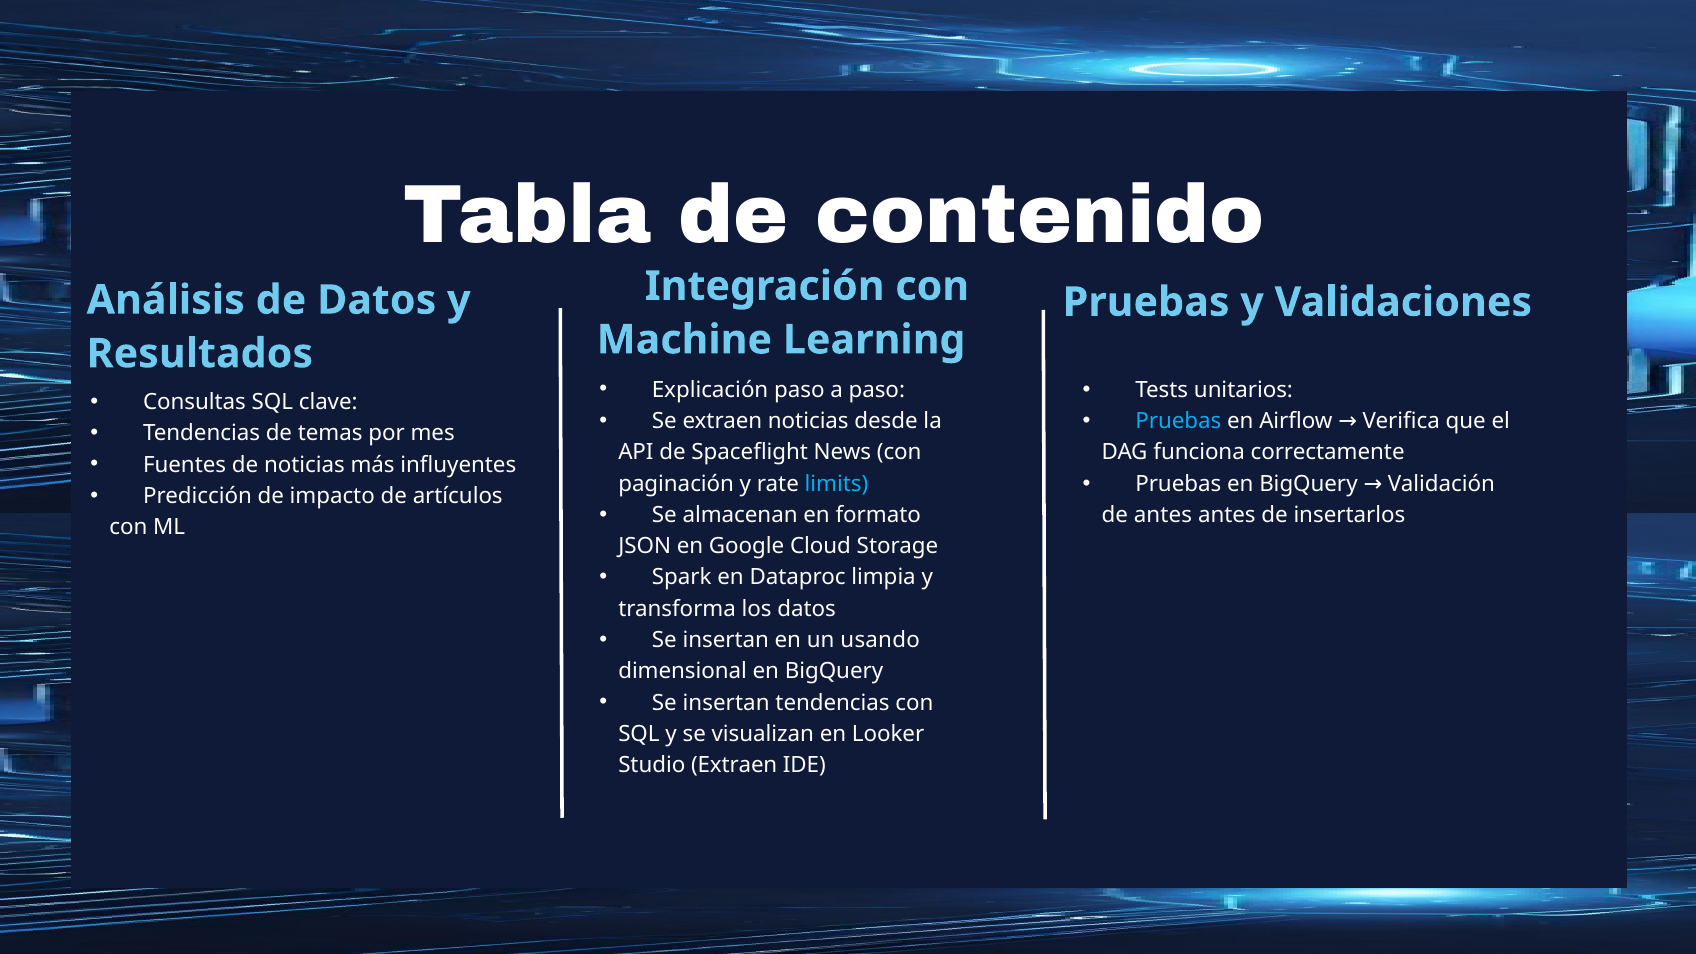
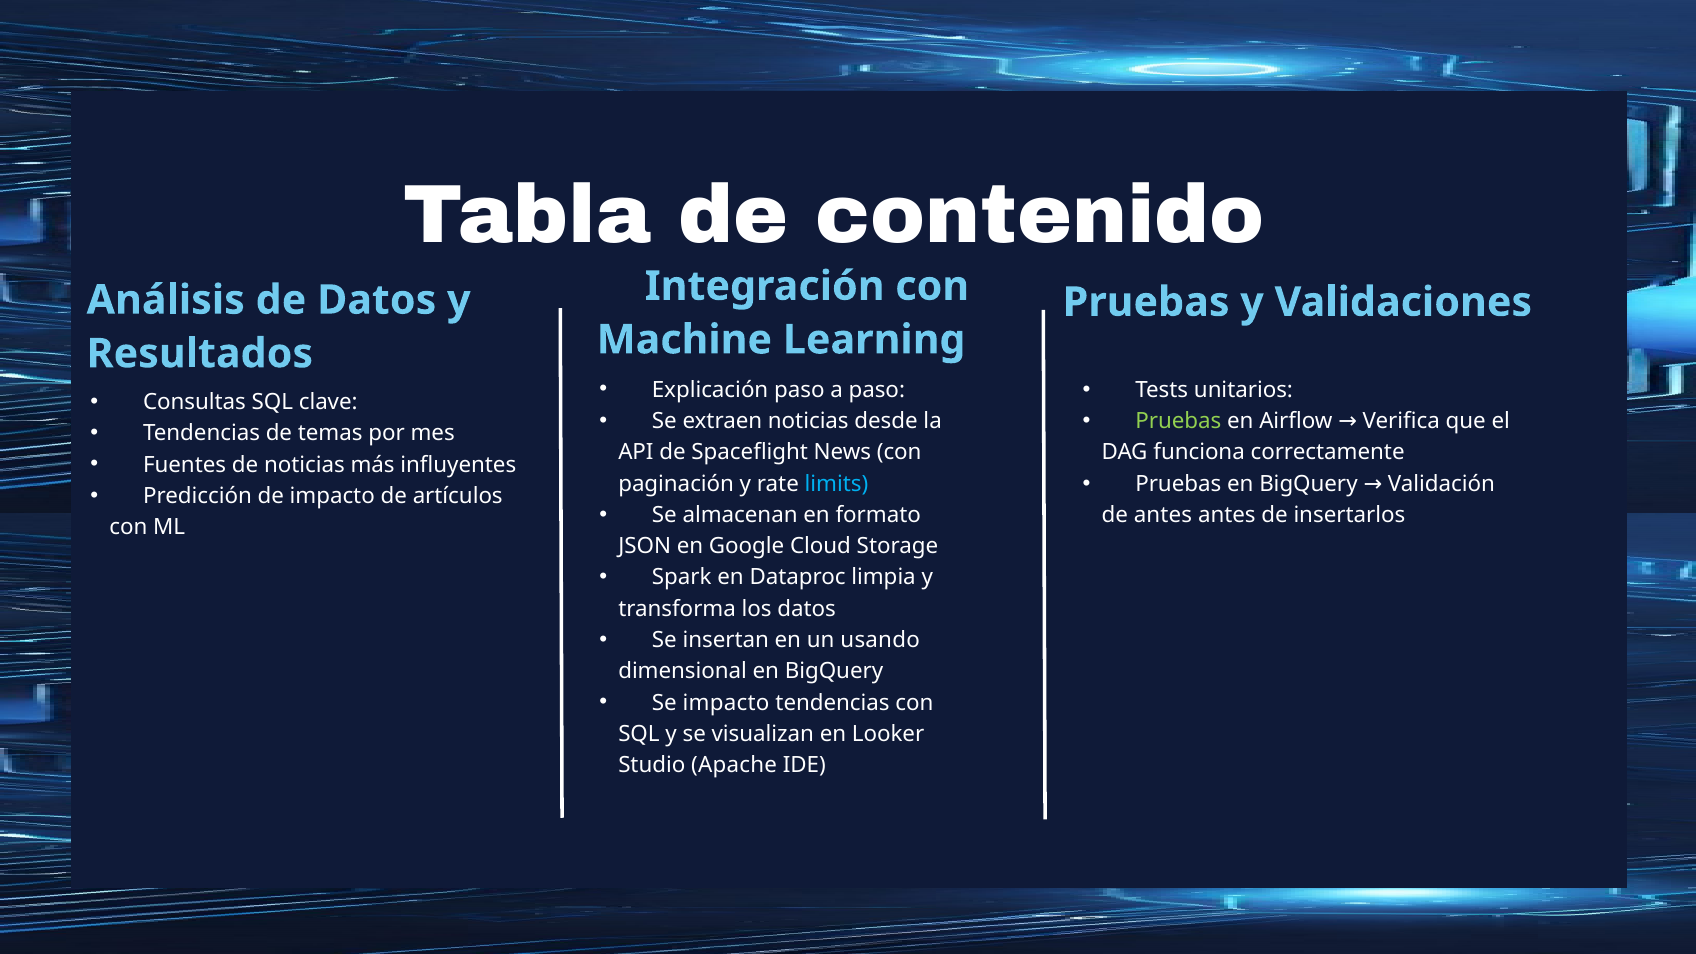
Pruebas at (1178, 421) colour: light blue -> light green
insertan at (726, 703): insertan -> impacto
Studio Extraen: Extraen -> Apache
